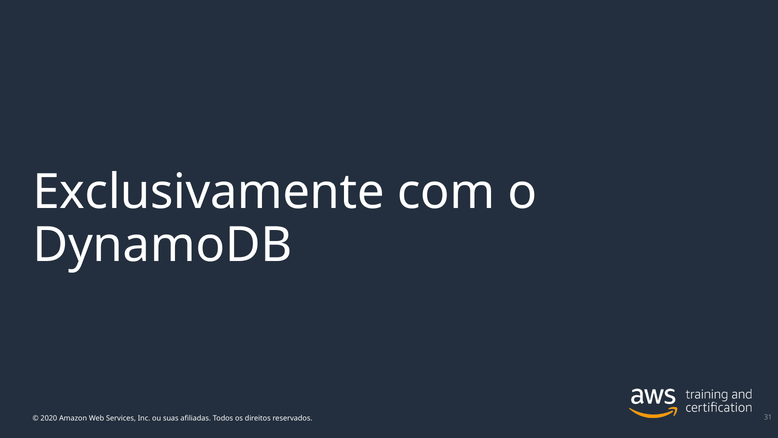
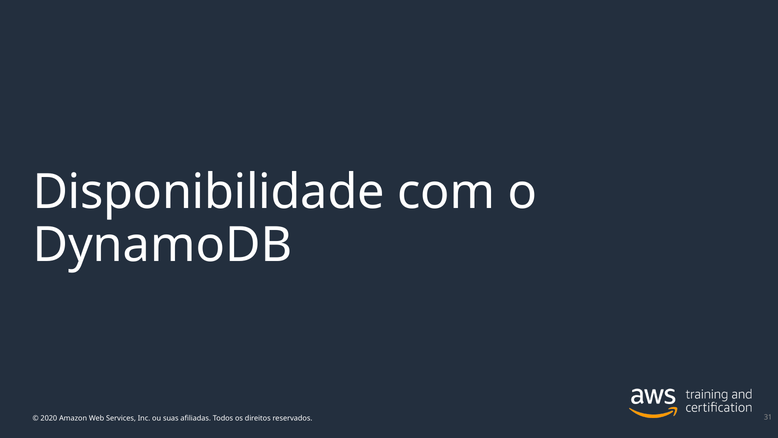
Exclusivamente: Exclusivamente -> Disponibilidade
